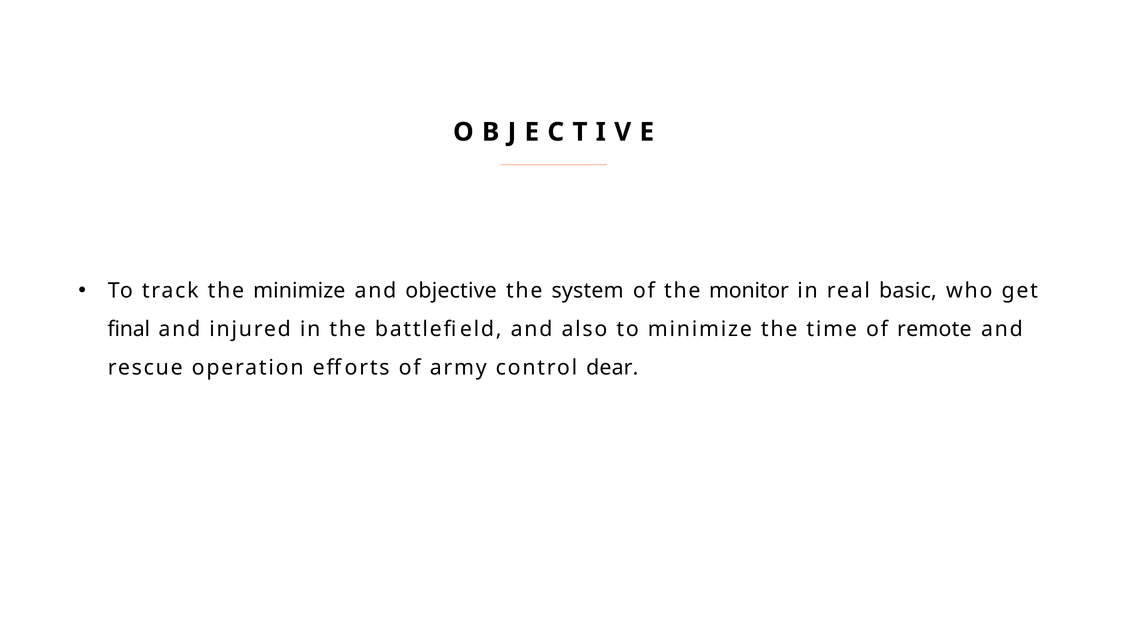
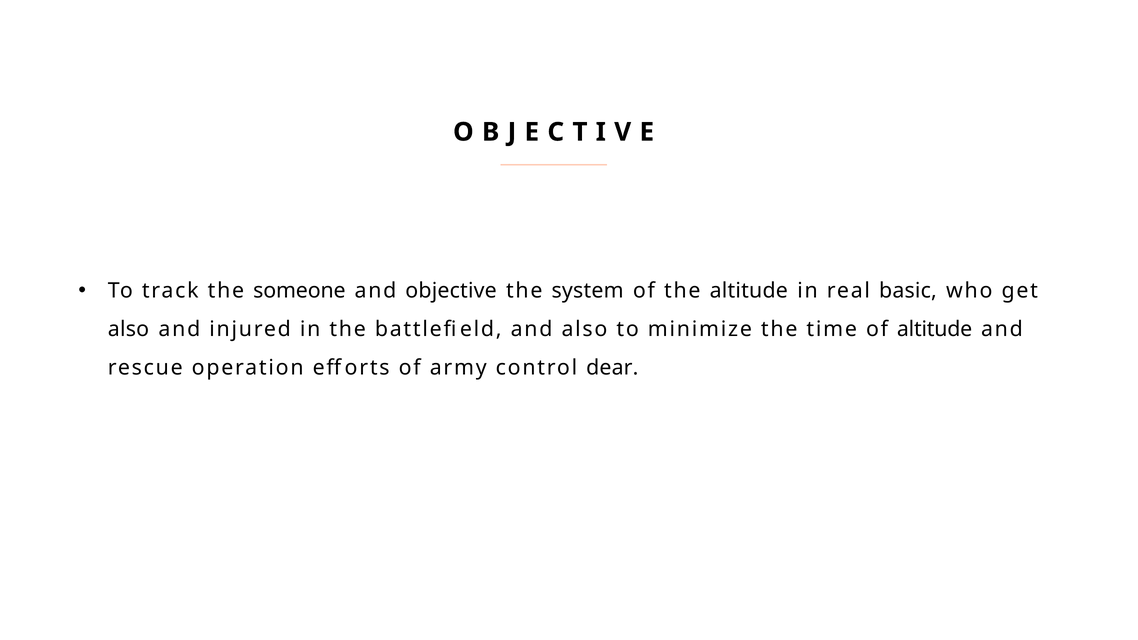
the minimize: minimize -> someone
the monitor: monitor -> altitude
final at (129, 329): final -> also
of remote: remote -> altitude
